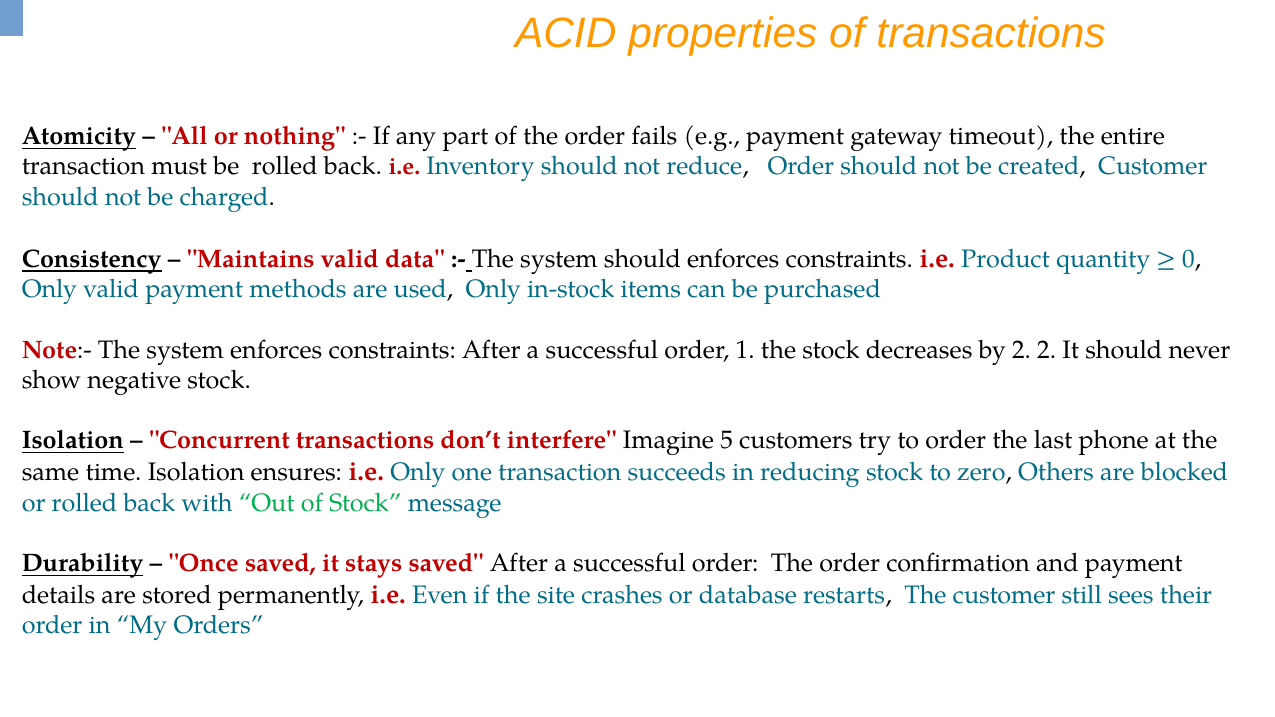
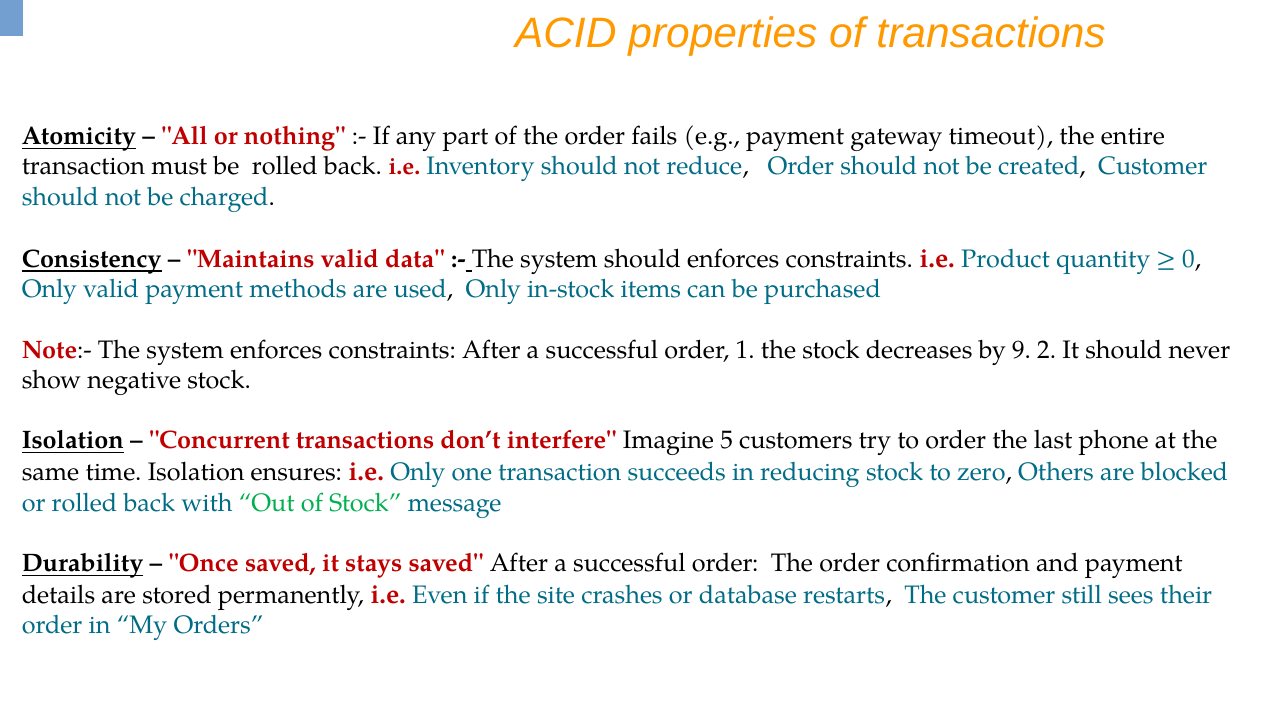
by 2: 2 -> 9
